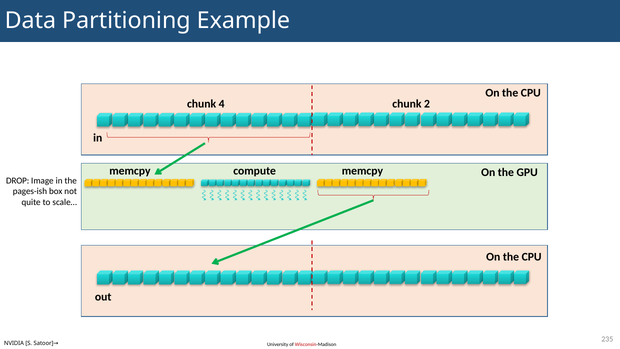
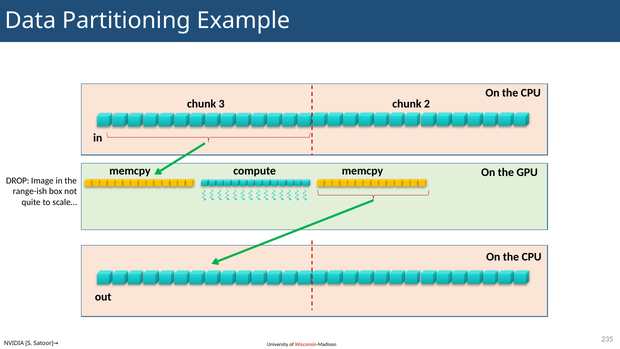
4: 4 -> 3
pages-ish: pages-ish -> range-ish
